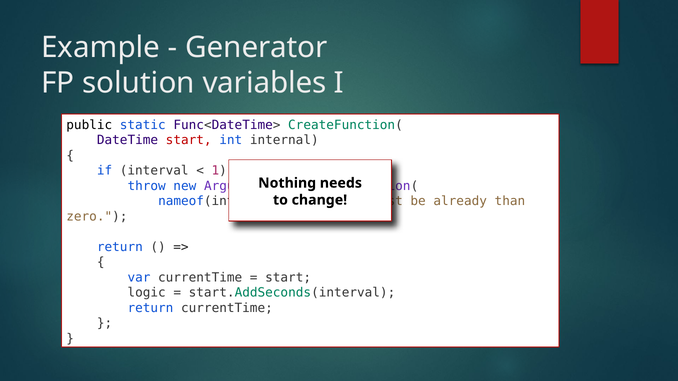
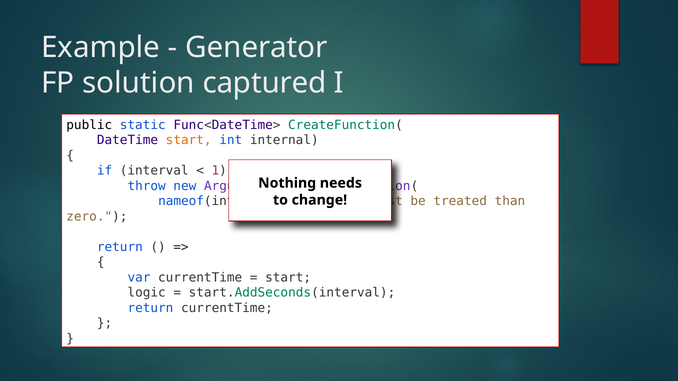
variables: variables -> captured
start at (189, 140) colour: red -> orange
already: already -> treated
